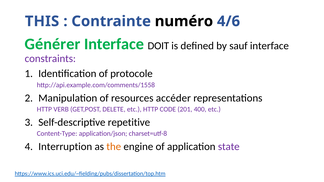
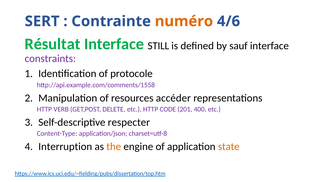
THIS: THIS -> SERT
numéro colour: black -> orange
Générer: Générer -> Résultat
DOIT: DOIT -> STILL
repetitive: repetitive -> respecter
state colour: purple -> orange
